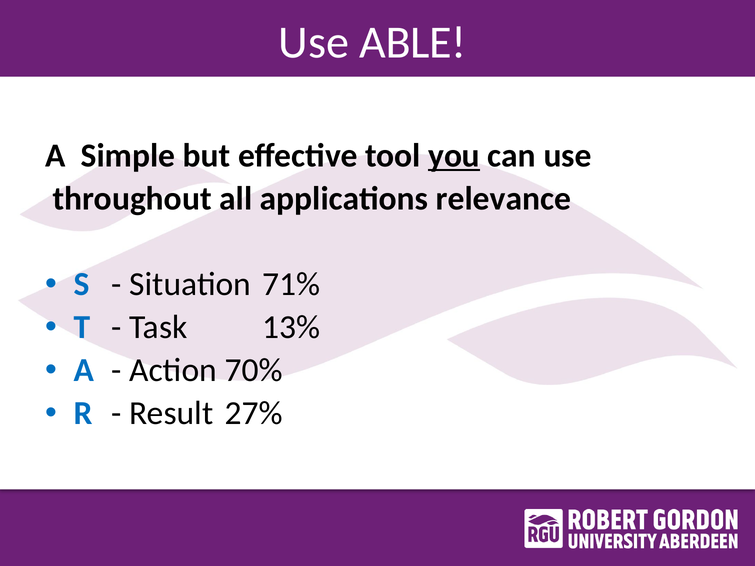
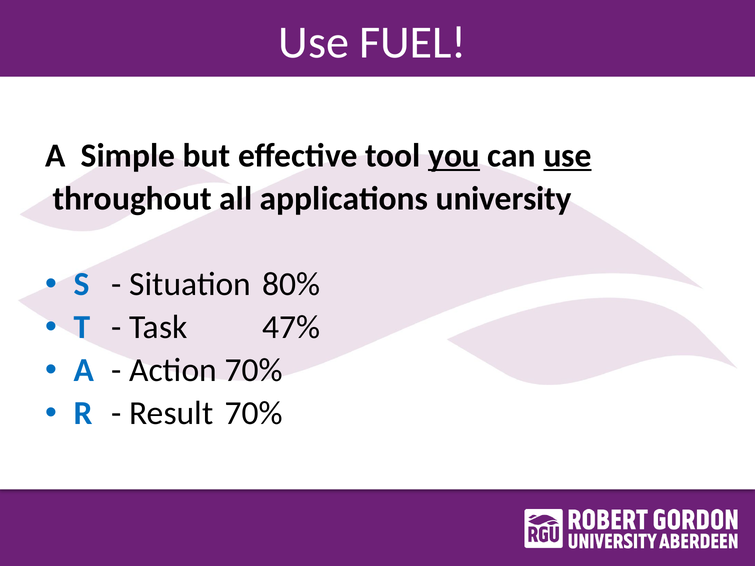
ABLE: ABLE -> FUEL
use at (568, 156) underline: none -> present
relevance: relevance -> university
71%: 71% -> 80%
13%: 13% -> 47%
27%: 27% -> 70%
